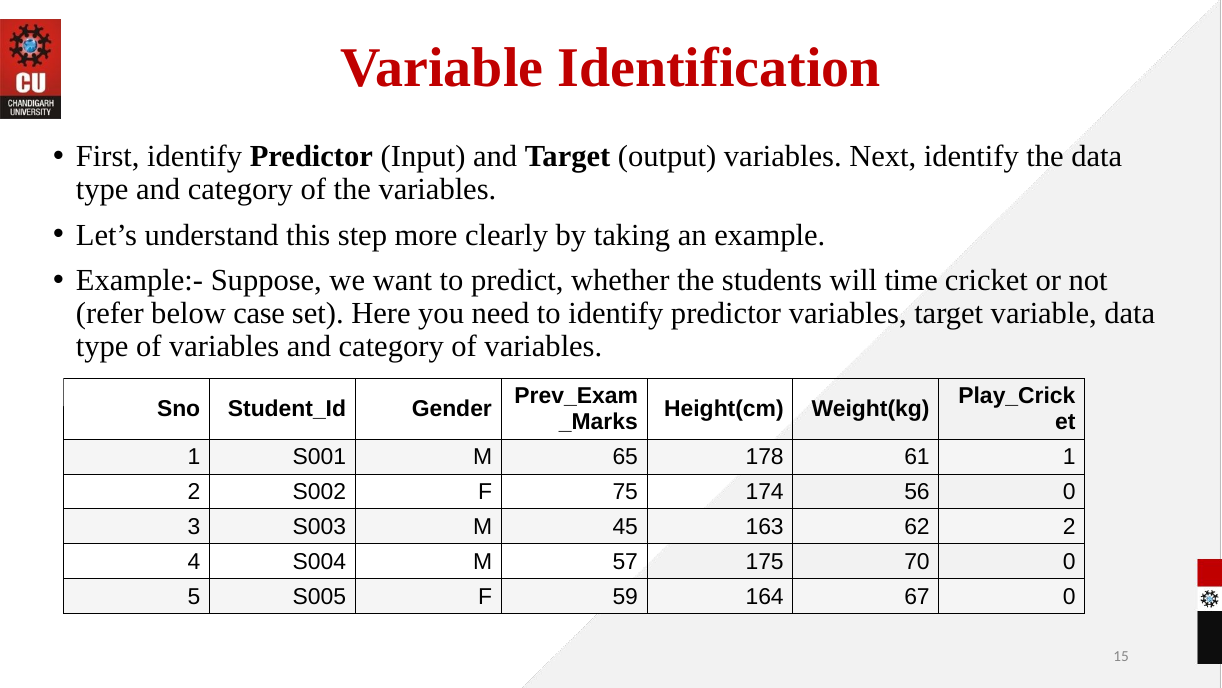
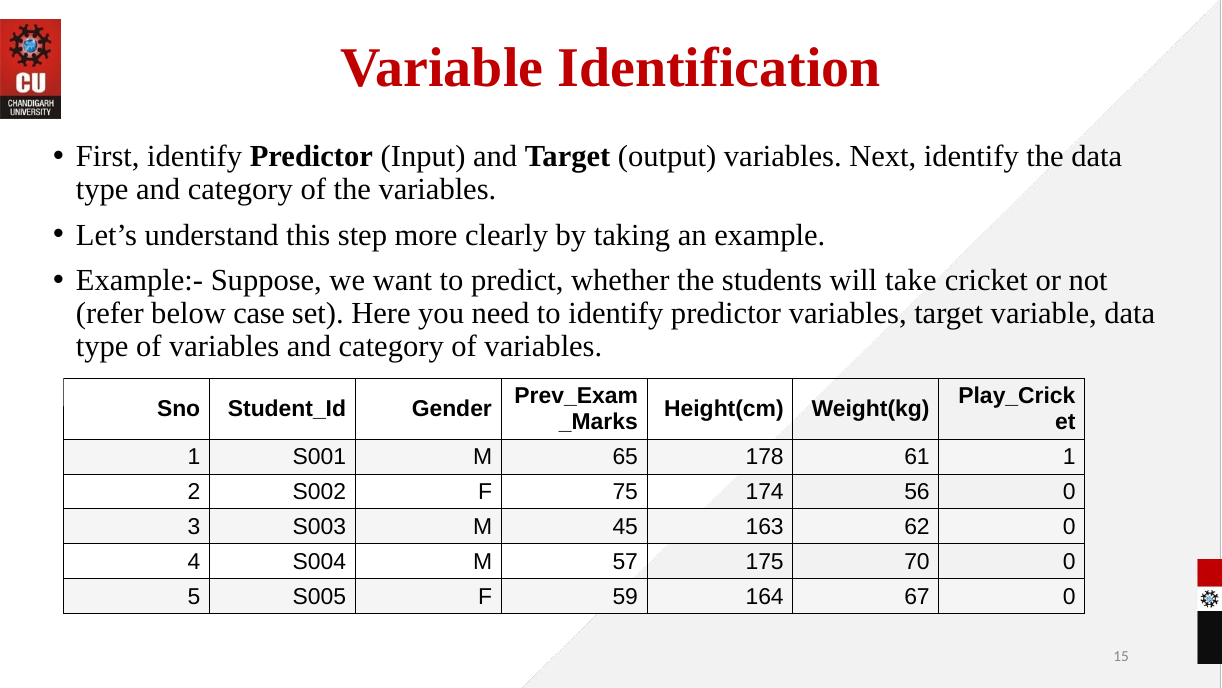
time: time -> take
62 2: 2 -> 0
